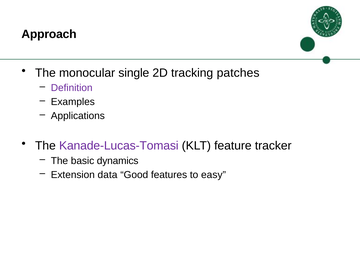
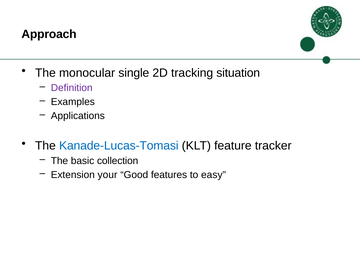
patches: patches -> situation
Kanade-Lucas-Tomasi colour: purple -> blue
dynamics: dynamics -> collection
data: data -> your
